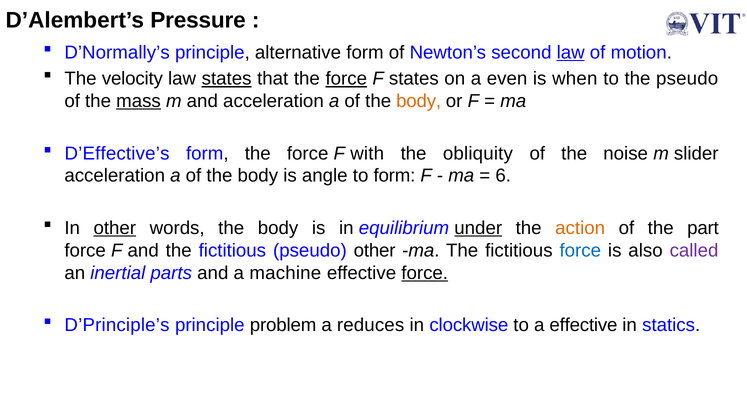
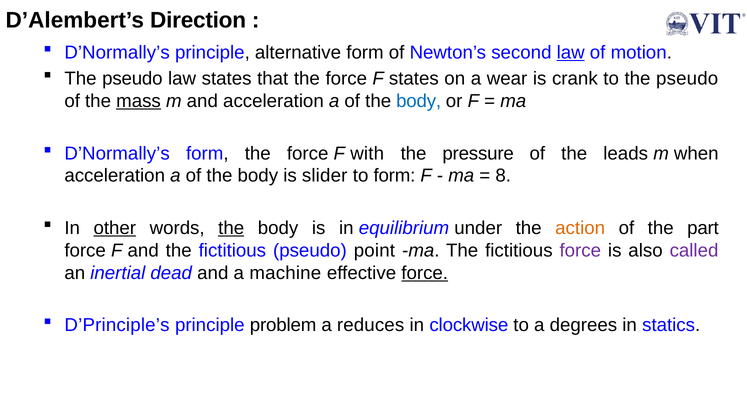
Pressure: Pressure -> Direction
velocity at (132, 79): velocity -> pseudo
states at (227, 79) underline: present -> none
force at (346, 79) underline: present -> none
even: even -> wear
when: when -> crank
body at (419, 101) colour: orange -> blue
D’Effective’s at (117, 154): D’Effective’s -> D’Normally’s
obliquity: obliquity -> pressure
noise: noise -> leads
slider: slider -> when
angle: angle -> slider
6: 6 -> 8
the at (231, 228) underline: none -> present
under underline: present -> none
pseudo other: other -> point
force at (580, 251) colour: blue -> purple
parts: parts -> dead
a effective: effective -> degrees
